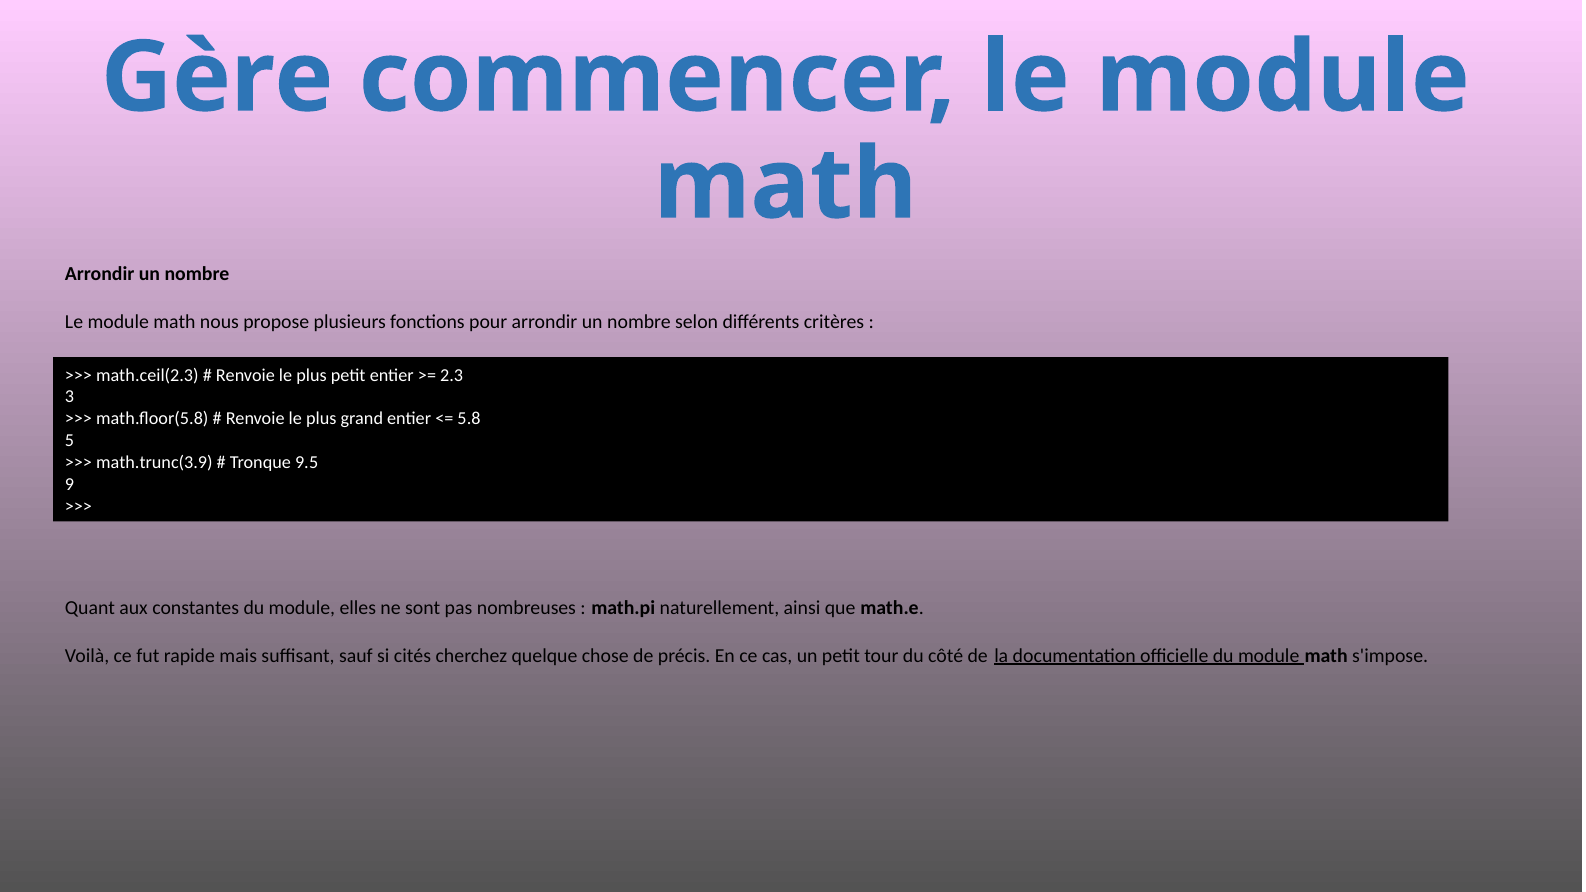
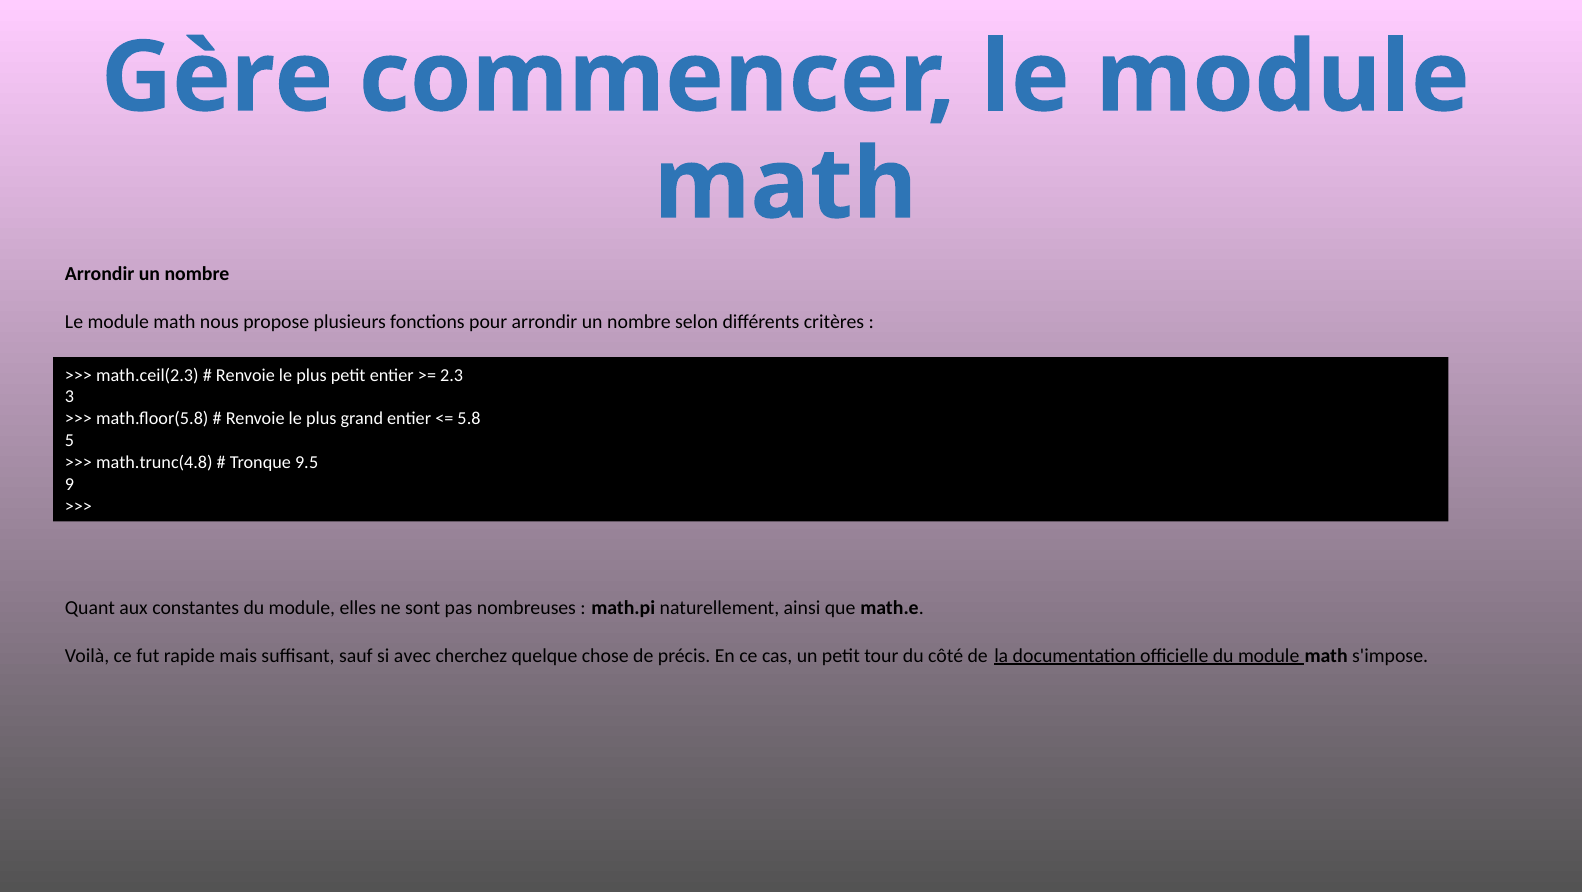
math.trunc(3.9: math.trunc(3.9 -> math.trunc(4.8
cités: cités -> avec
